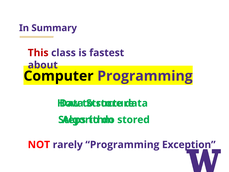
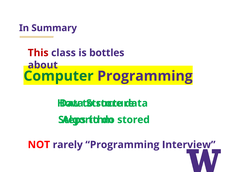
fastest: fastest -> bottles
Computer colour: black -> green
Exception: Exception -> Interview
